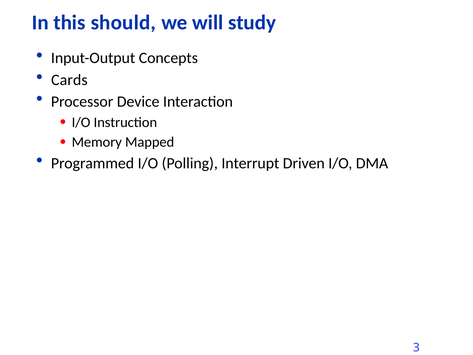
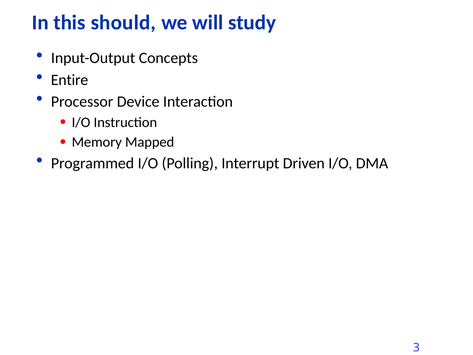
Cards: Cards -> Entire
